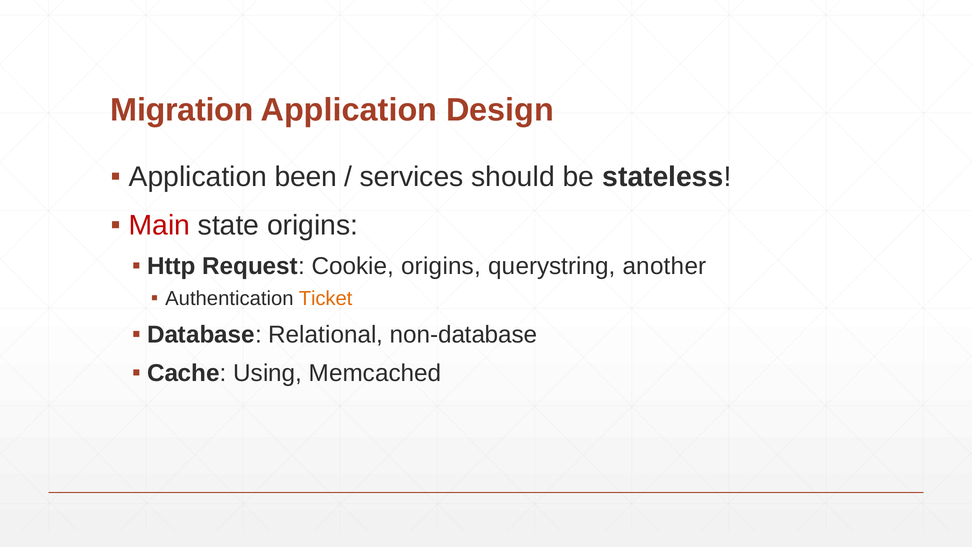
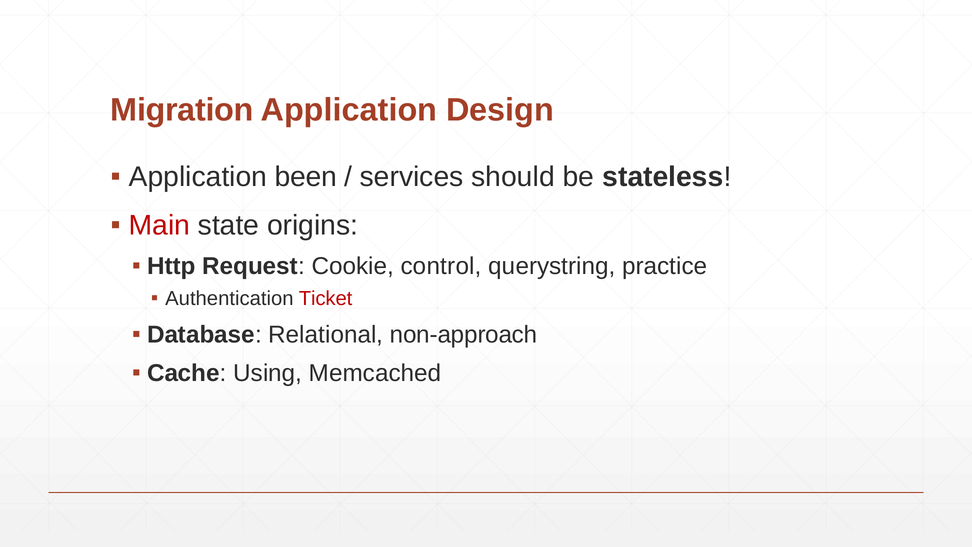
Cookie origins: origins -> control
another: another -> practice
Ticket colour: orange -> red
non-database: non-database -> non-approach
